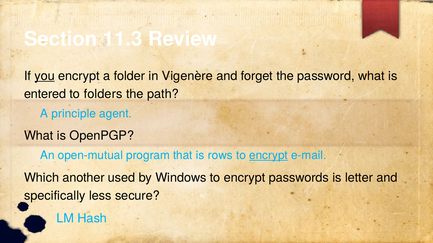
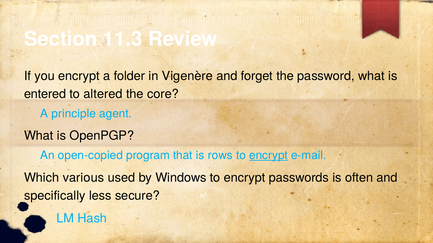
you underline: present -> none
folders: folders -> altered
path: path -> core
open-mutual: open-mutual -> open-copied
another: another -> various
letter: letter -> often
